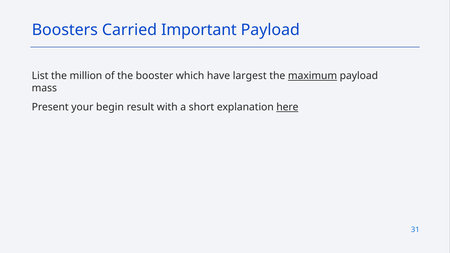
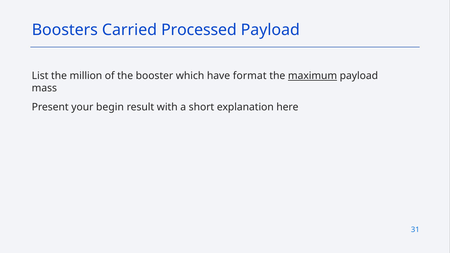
Important: Important -> Processed
largest: largest -> format
here underline: present -> none
